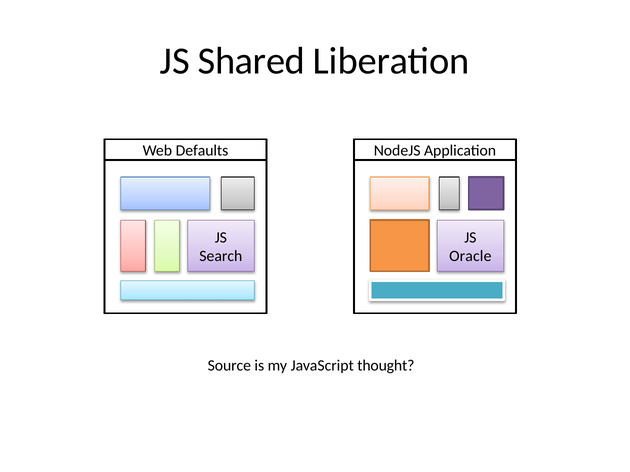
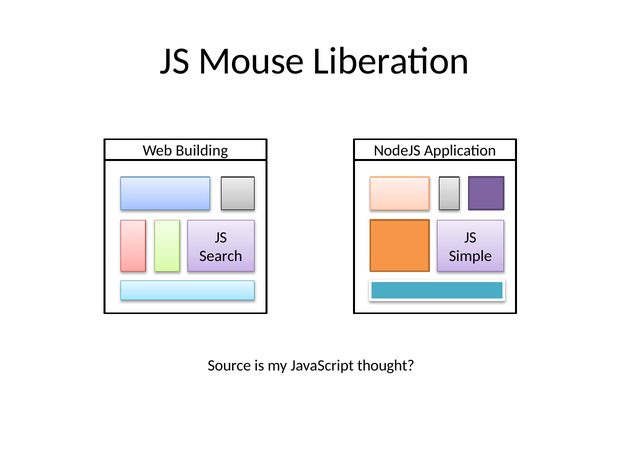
Shared: Shared -> Mouse
Defaults: Defaults -> Building
Oracle: Oracle -> Simple
